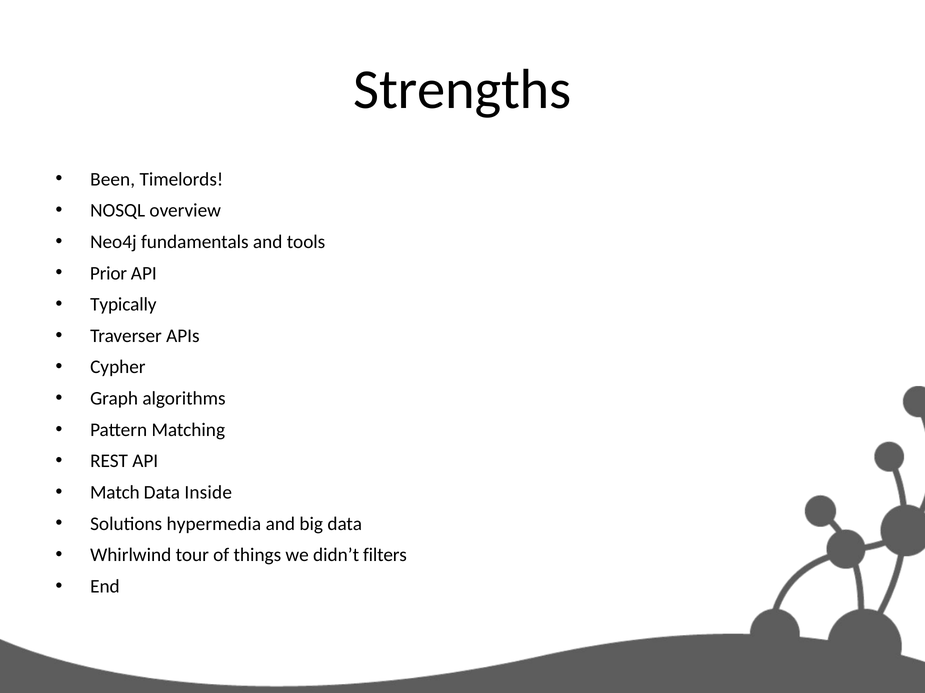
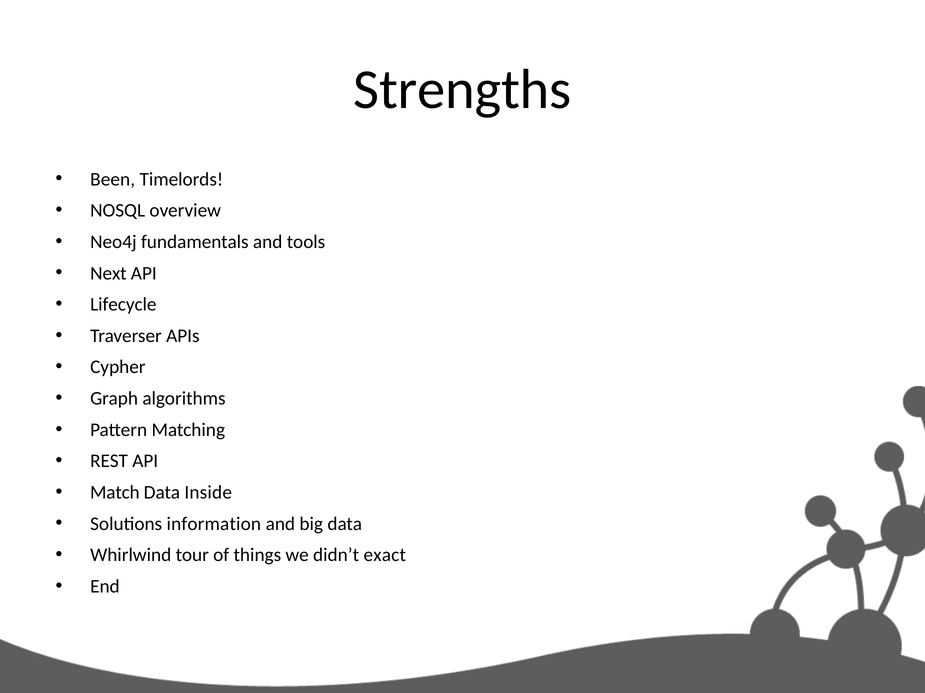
Prior: Prior -> Next
Typically: Typically -> Lifecycle
hypermedia: hypermedia -> information
filters: filters -> exact
